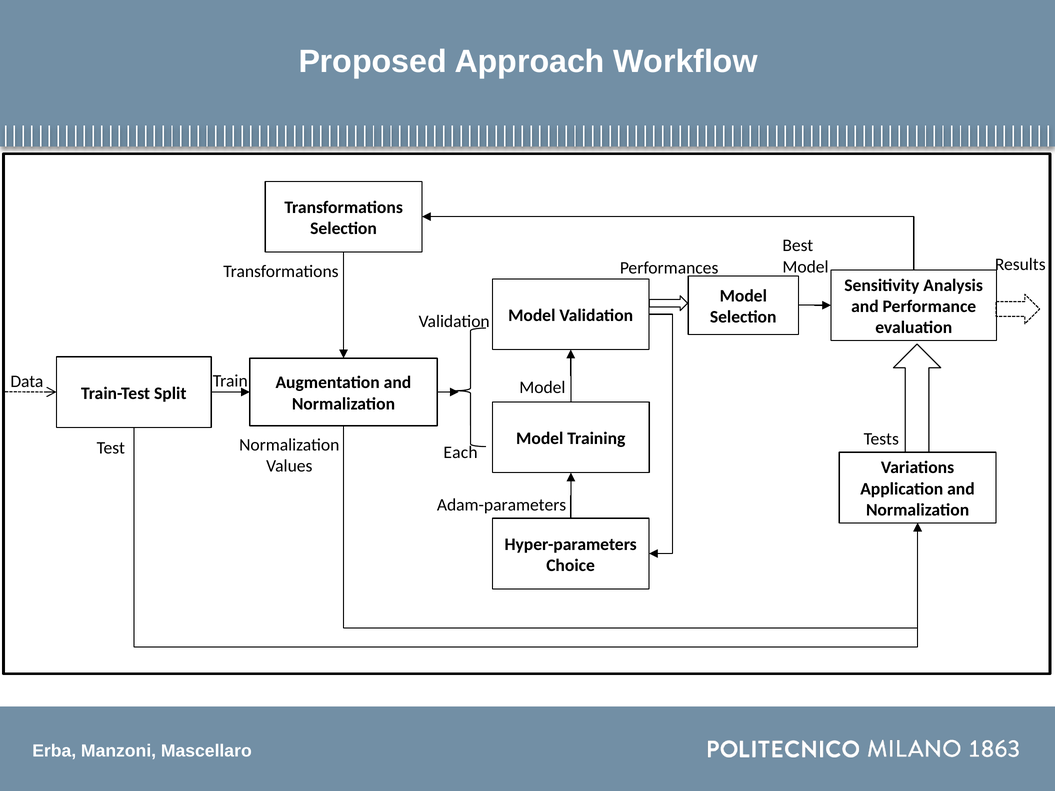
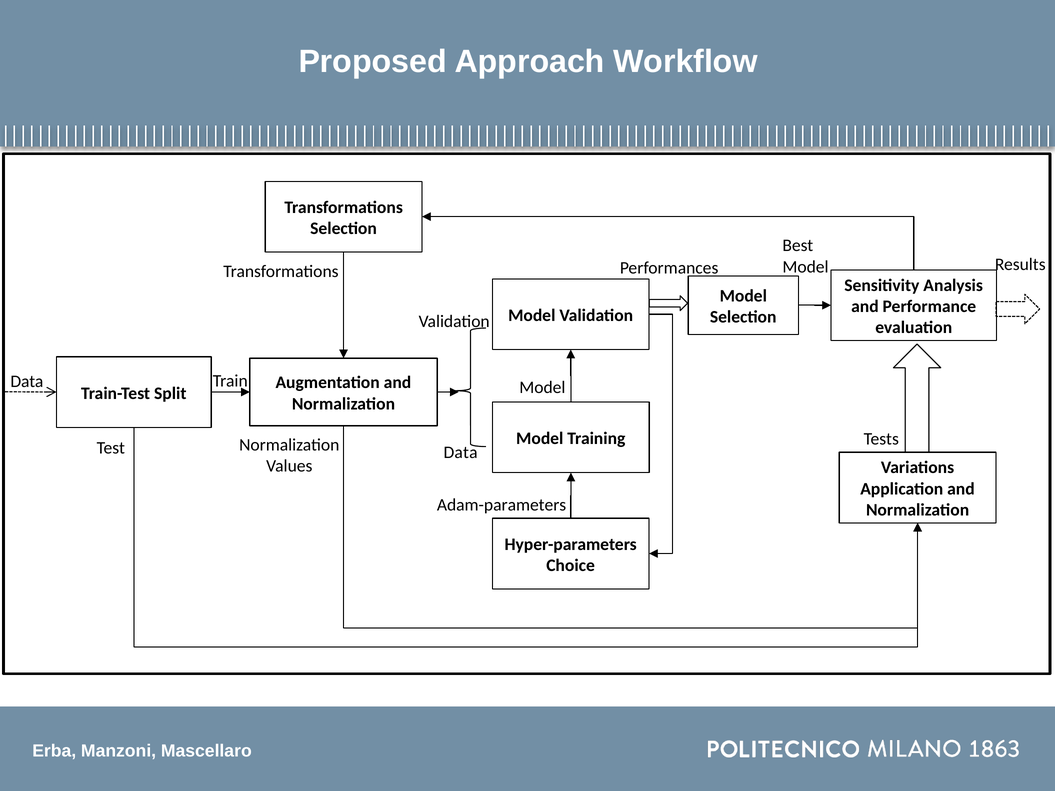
Each at (461, 452): Each -> Data
